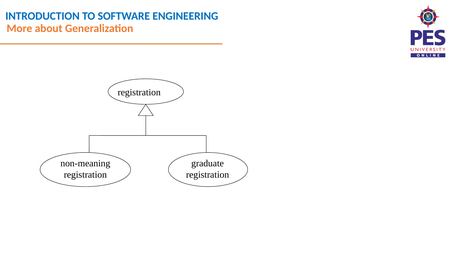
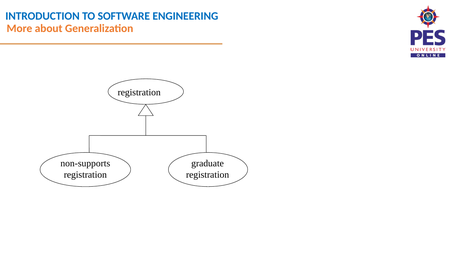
non-meaning: non-meaning -> non-supports
